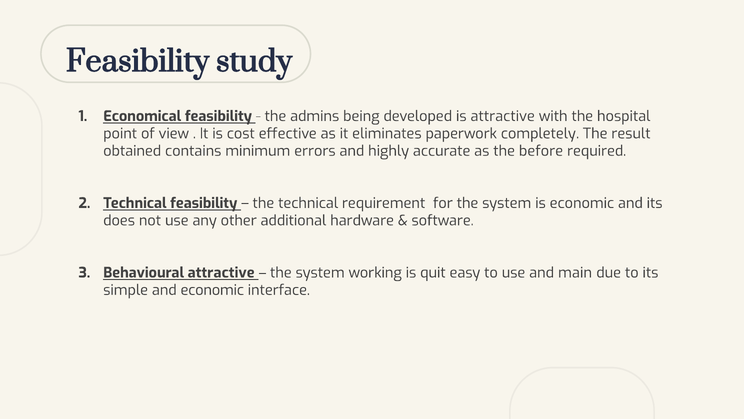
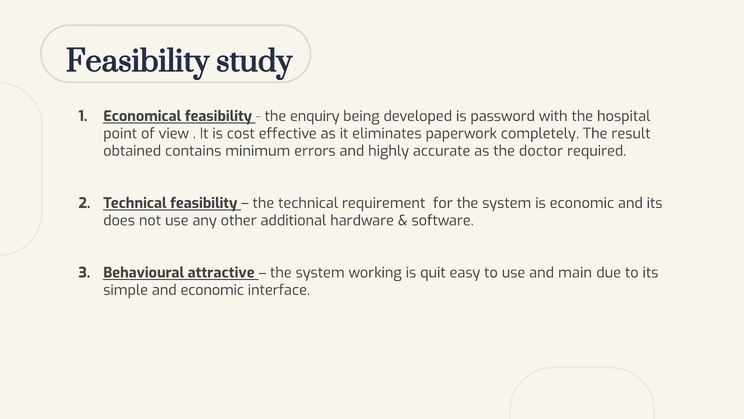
admins: admins -> enquiry
is attractive: attractive -> password
before: before -> doctor
